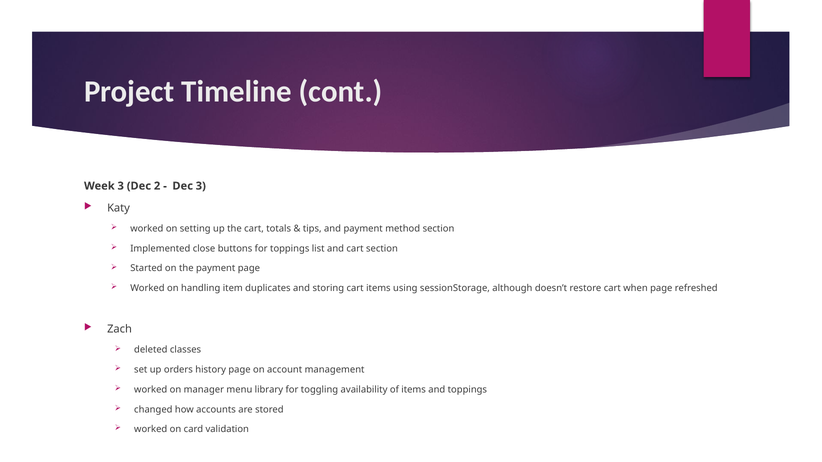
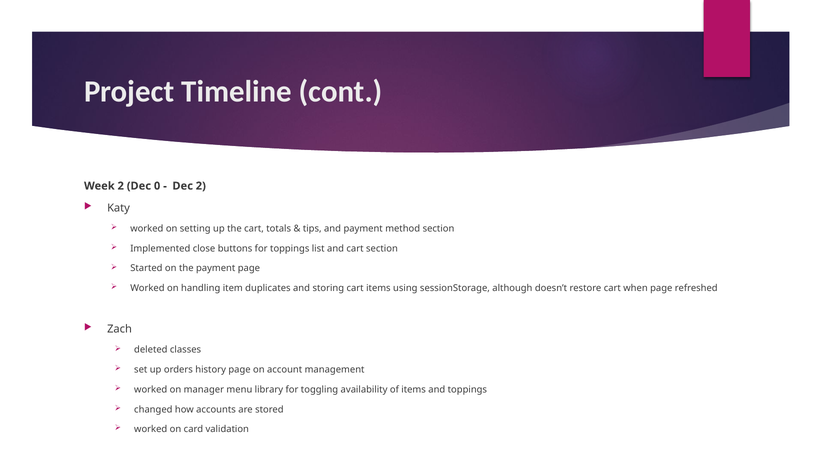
Week 3: 3 -> 2
2: 2 -> 0
Dec 3: 3 -> 2
